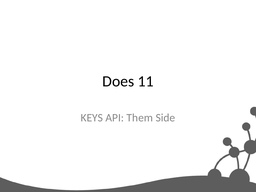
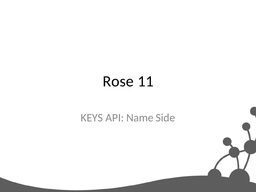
Does: Does -> Rose
Them: Them -> Name
